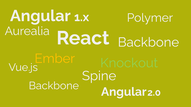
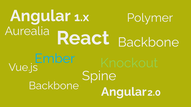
Ember colour: yellow -> light blue
